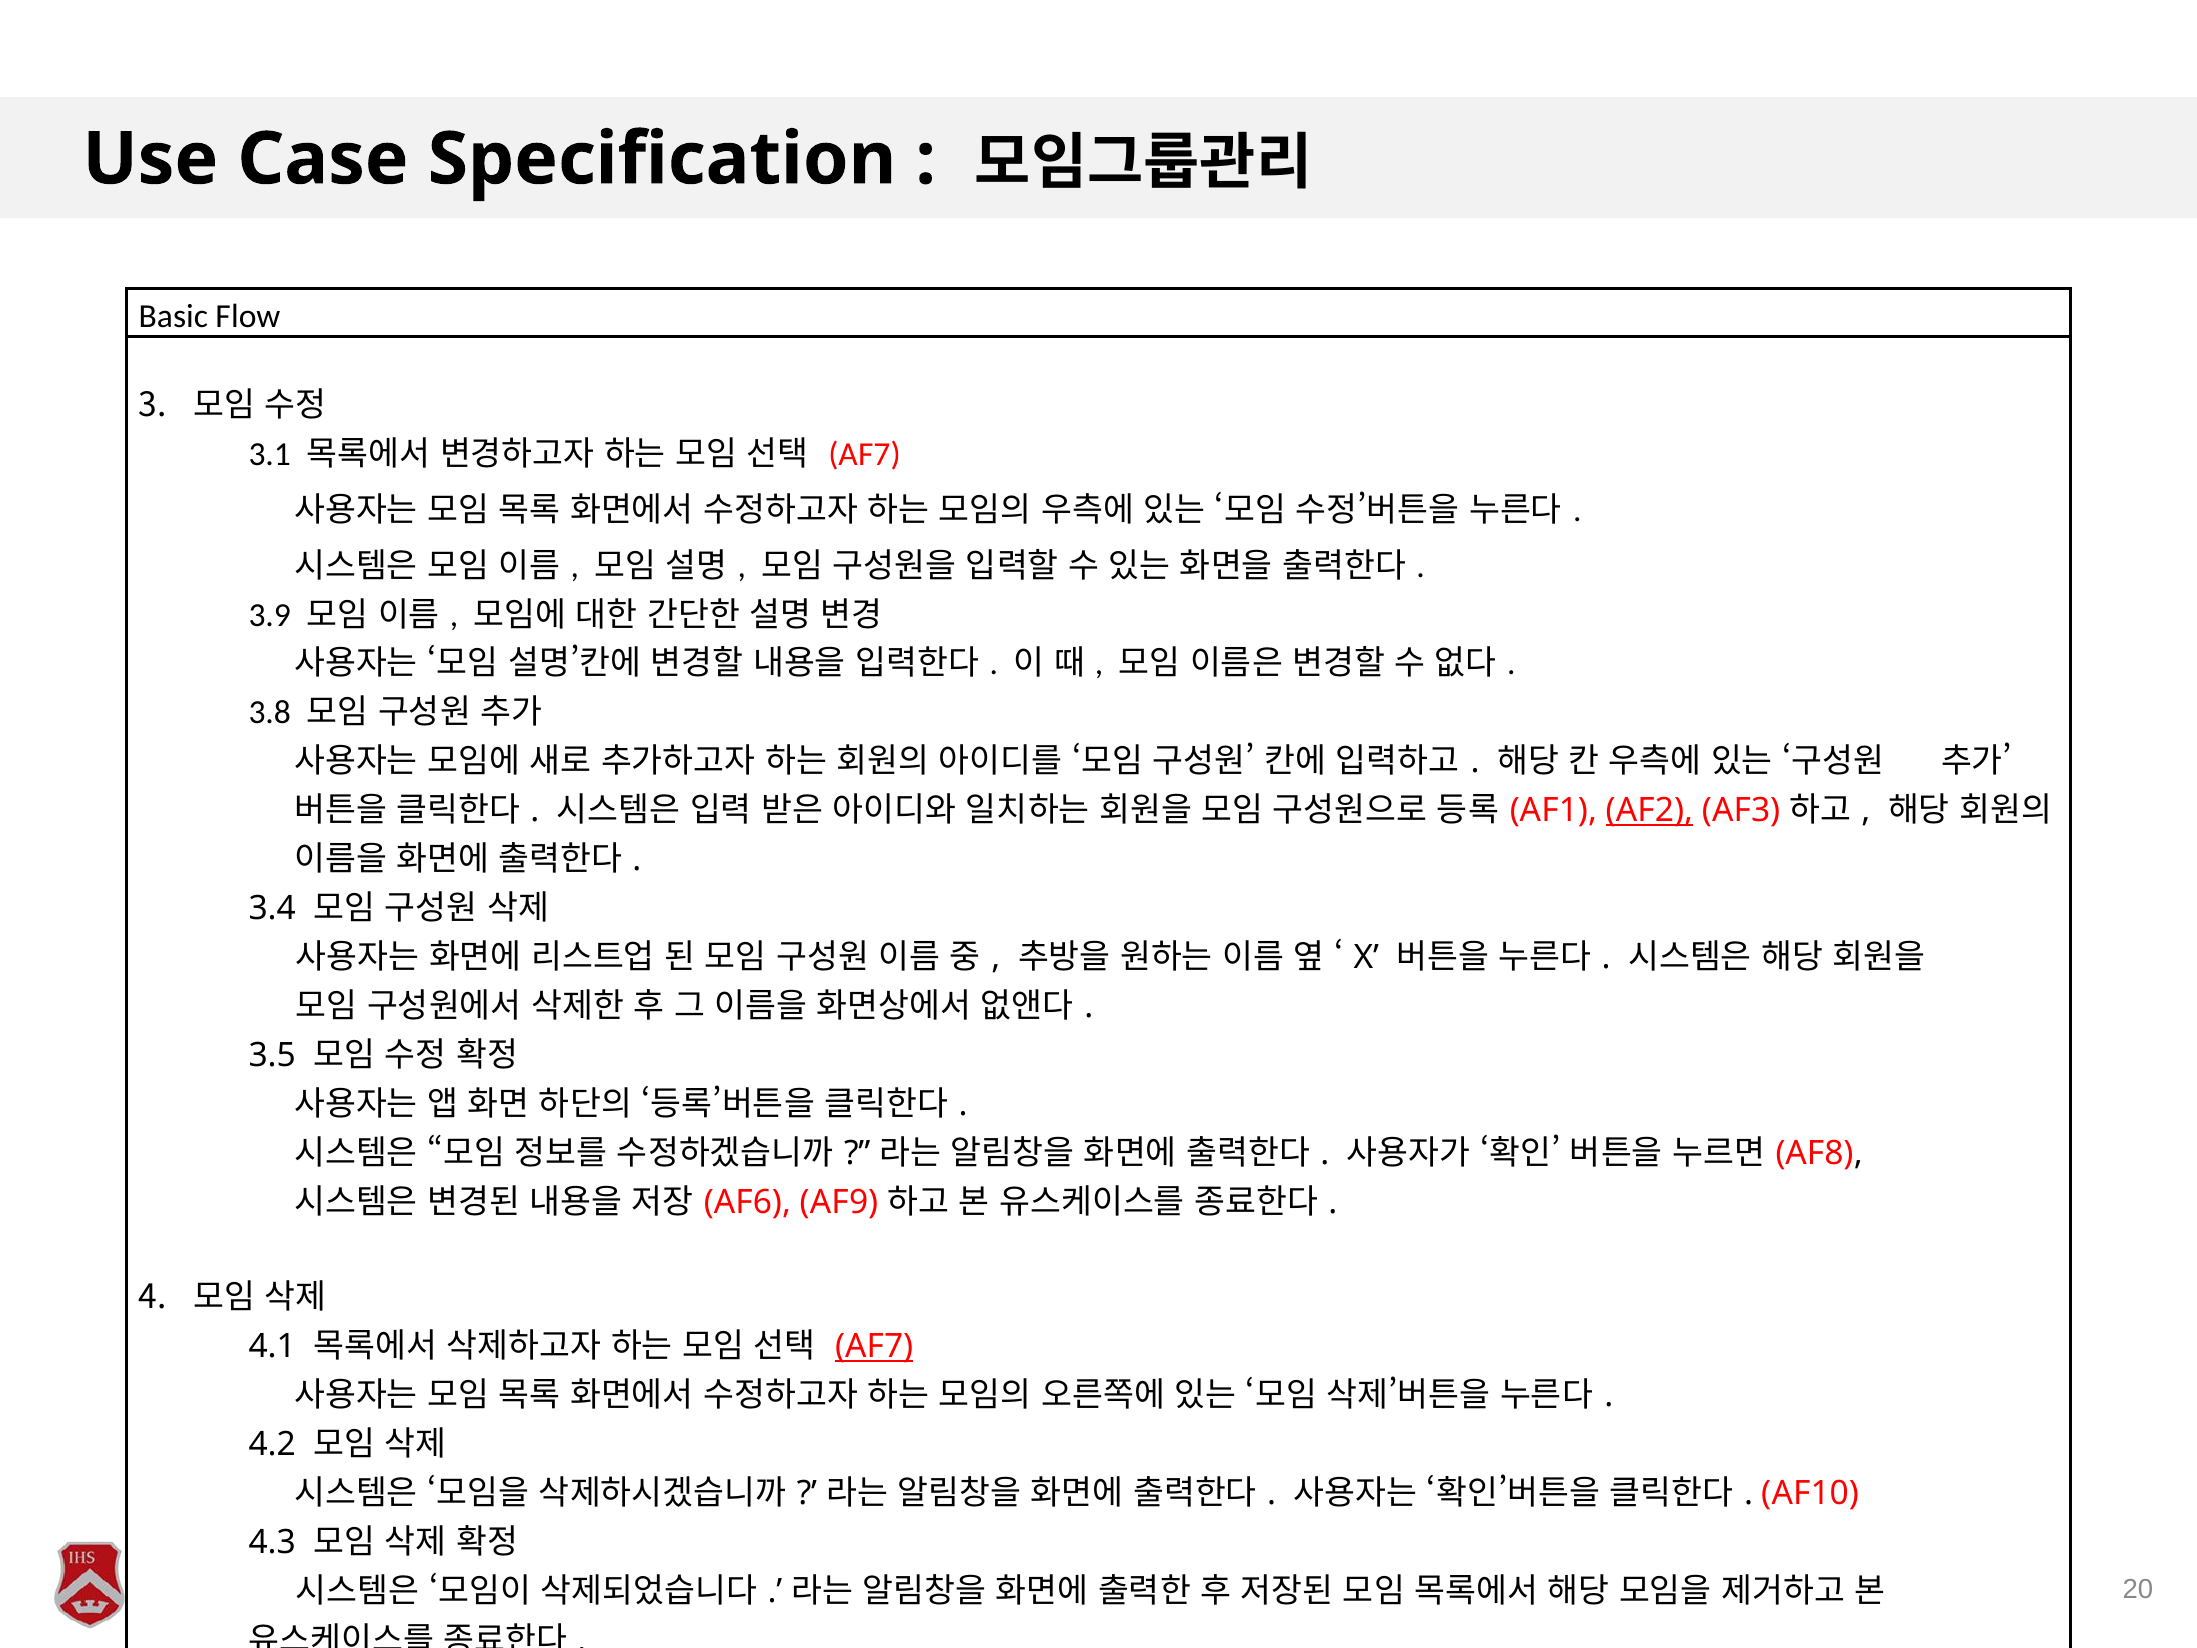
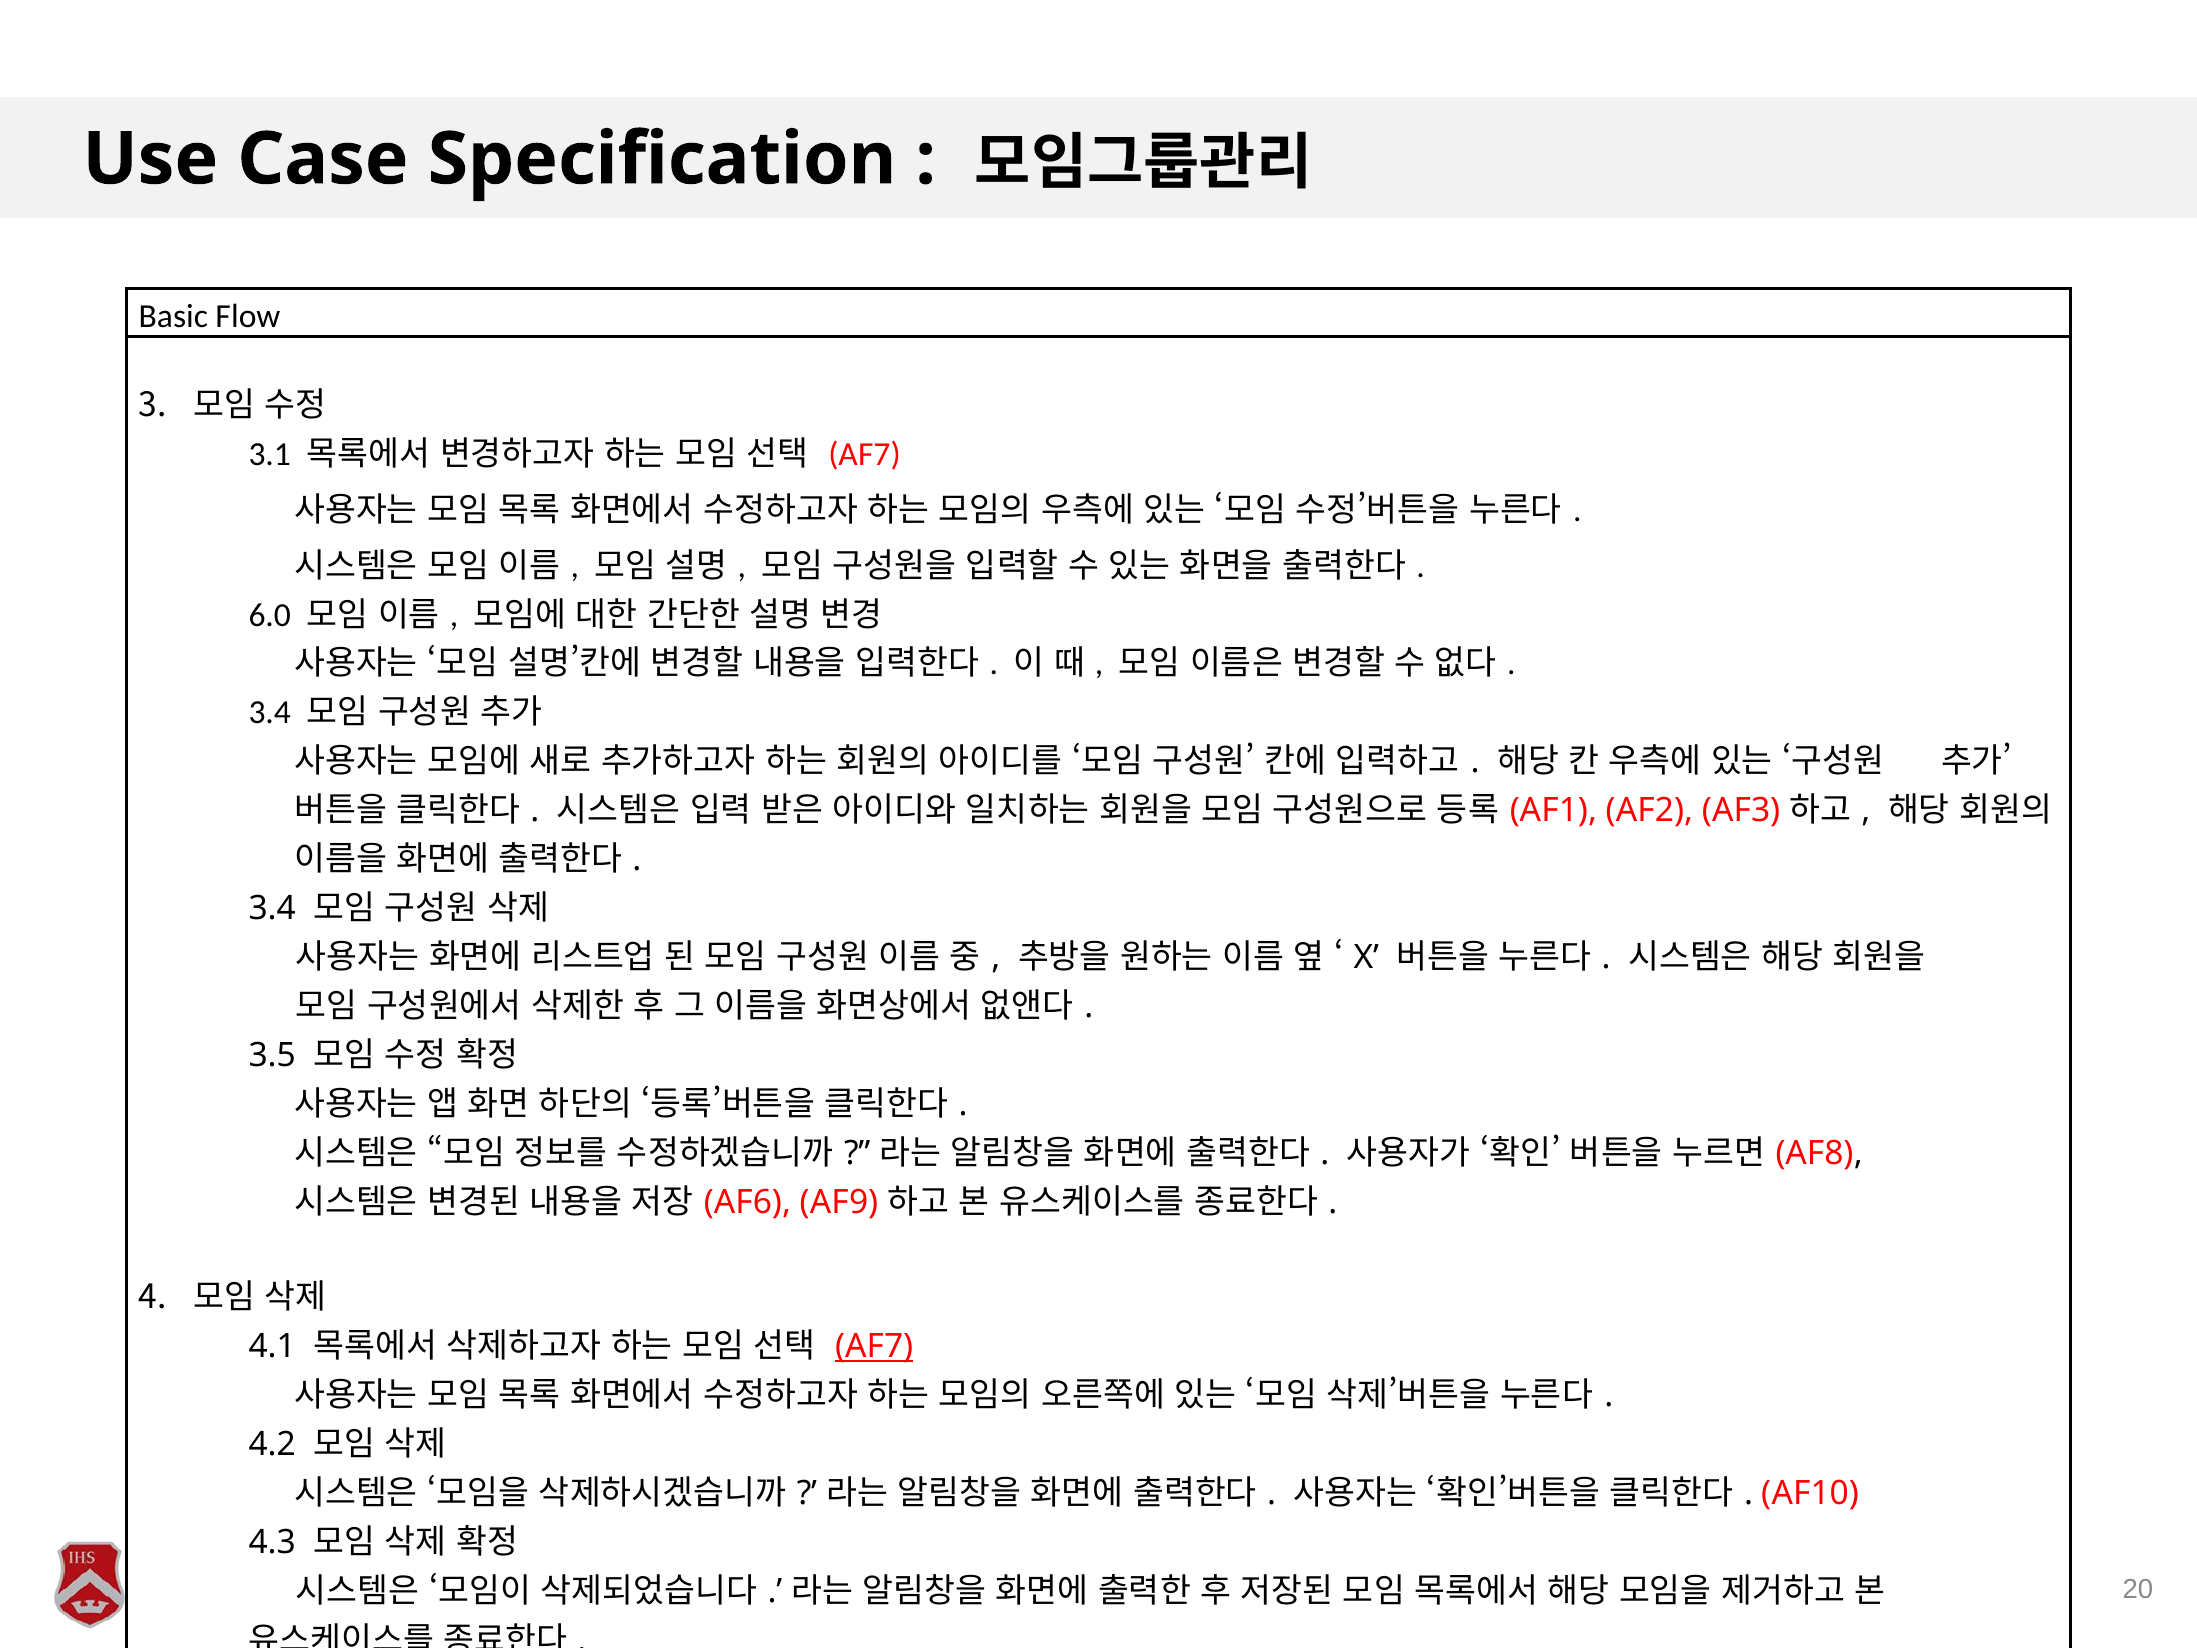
3.9: 3.9 -> 6.0
3.8 at (270, 712): 3.8 -> 3.4
AF2 underline: present -> none
